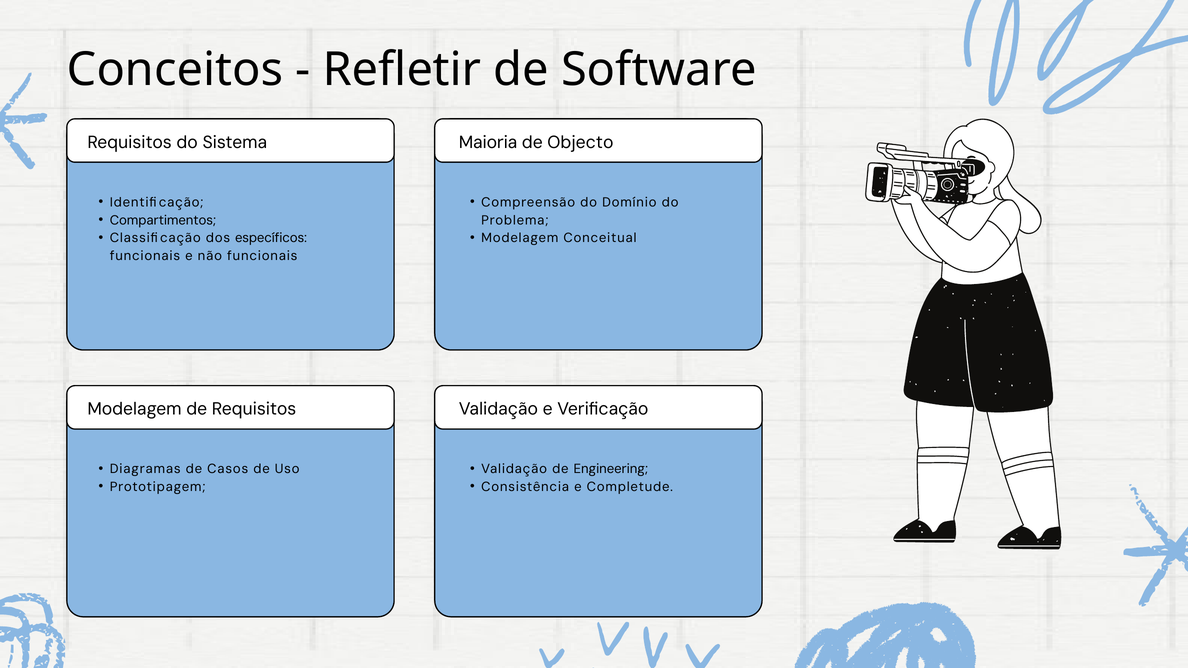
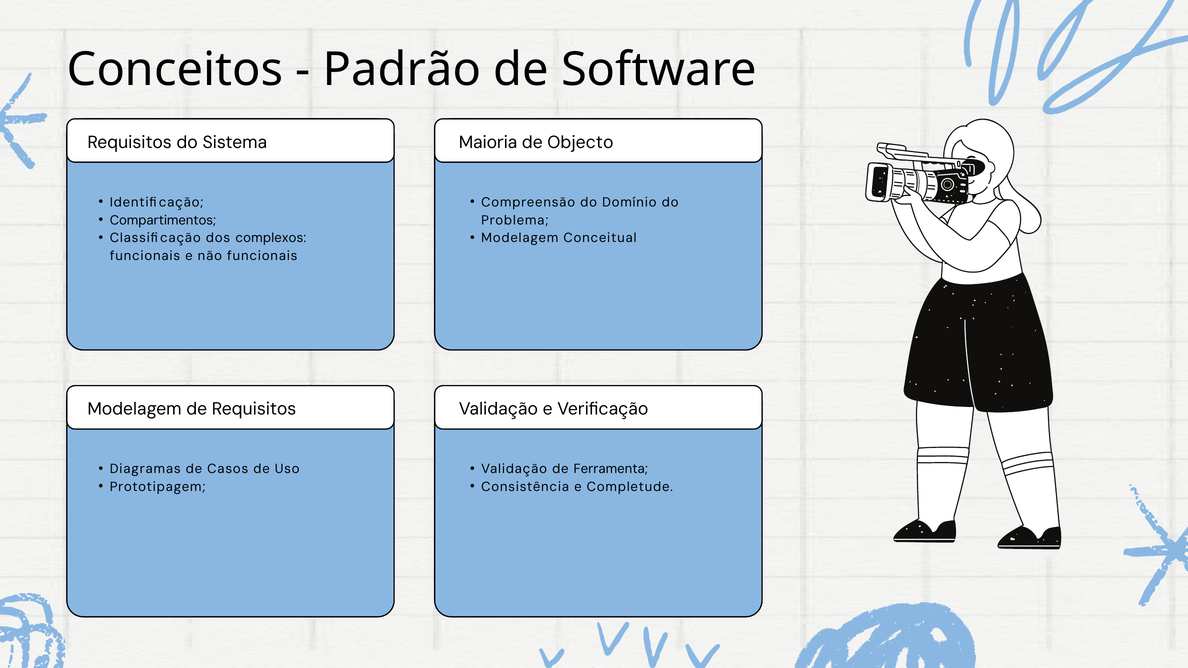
Refletir: Refletir -> Padrão
específicos: específicos -> complexos
Engineering: Engineering -> Ferramenta
